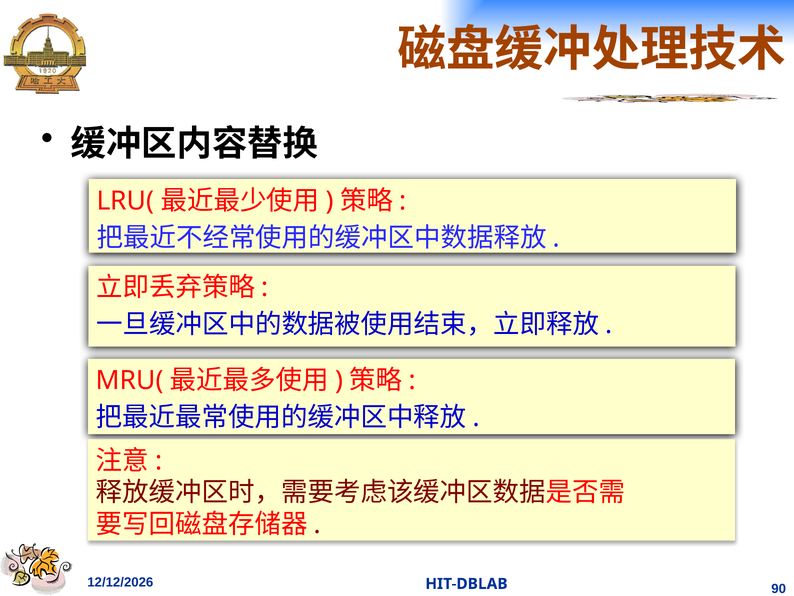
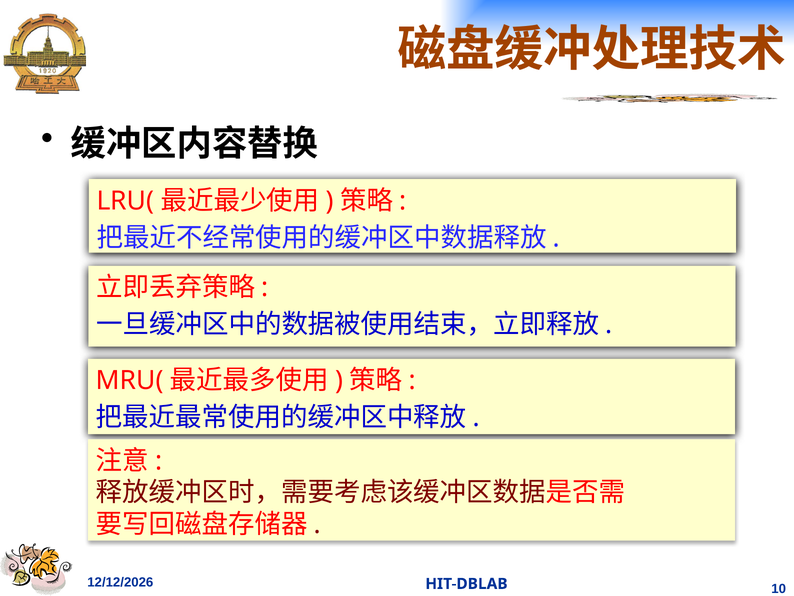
90: 90 -> 10
